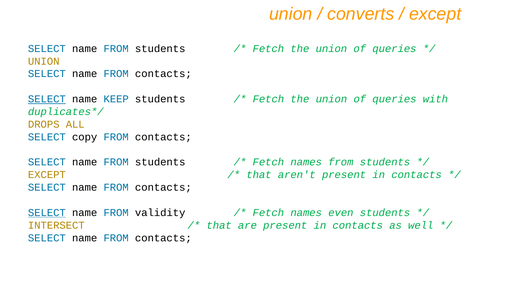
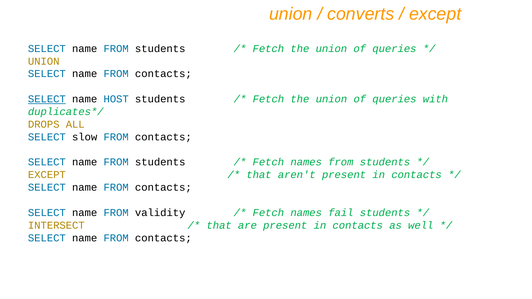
KEEP: KEEP -> HOST
copy: copy -> slow
SELECT at (47, 213) underline: present -> none
even: even -> fail
